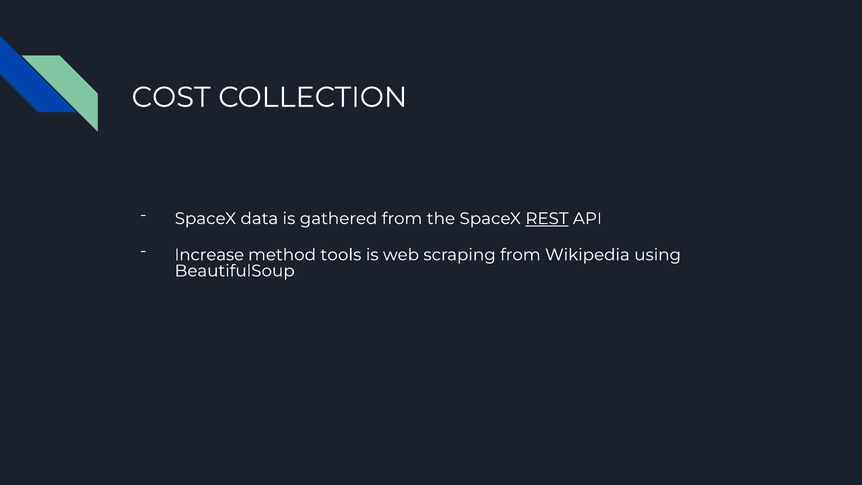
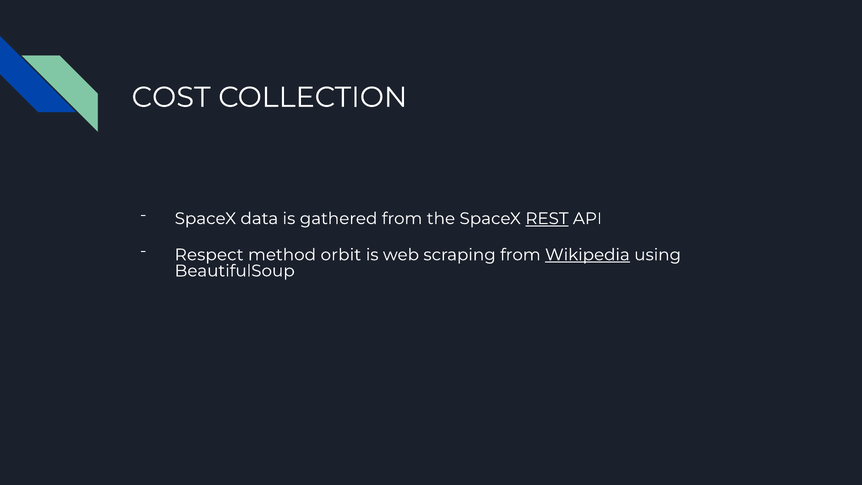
Increase: Increase -> Respect
tools: tools -> orbit
Wikipedia underline: none -> present
